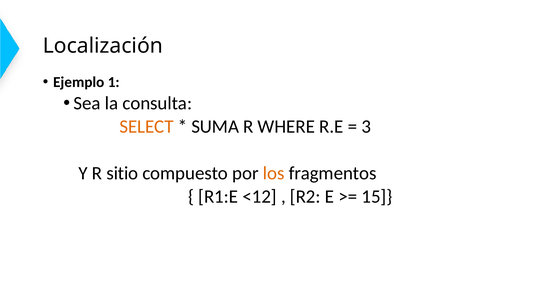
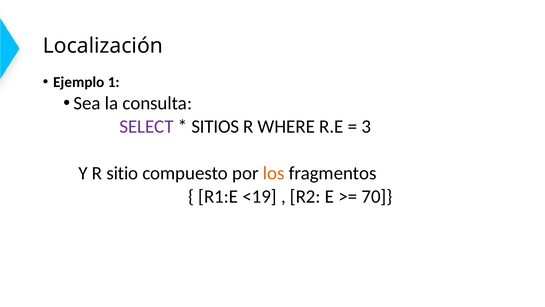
SELECT colour: orange -> purple
SUMA: SUMA -> SITIOS
<12: <12 -> <19
15: 15 -> 70
